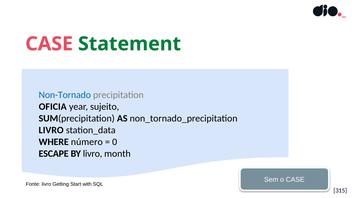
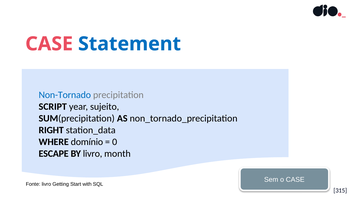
Statement colour: green -> blue
OFICIA: OFICIA -> SCRIPT
LIVRO at (51, 130): LIVRO -> RIGHT
número: número -> domínio
